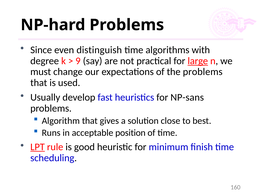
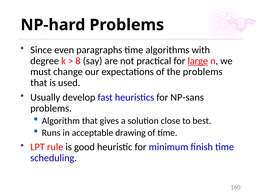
distinguish: distinguish -> paragraphs
9: 9 -> 8
position: position -> drawing
LPT underline: present -> none
